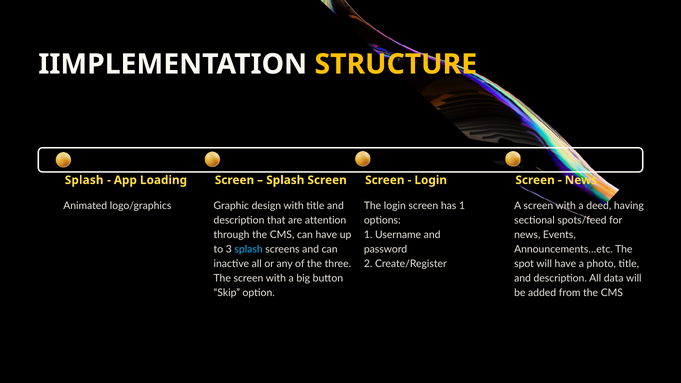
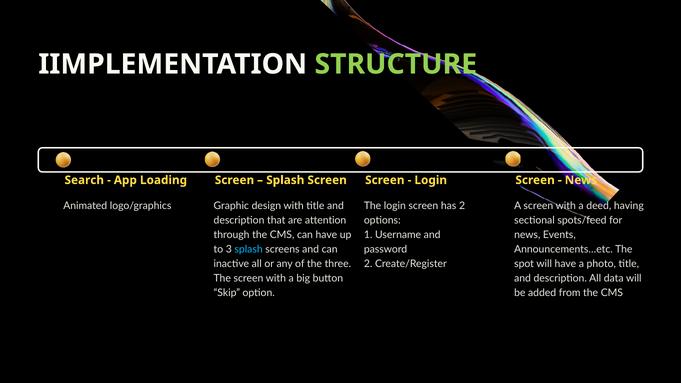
STRUCTURE colour: yellow -> light green
Splash at (84, 180): Splash -> Search
has 1: 1 -> 2
